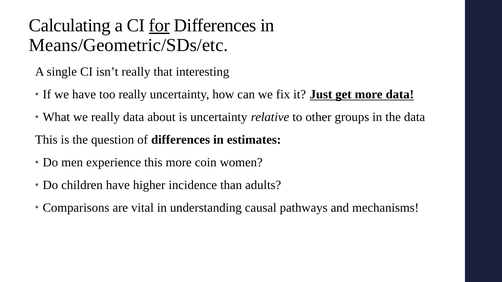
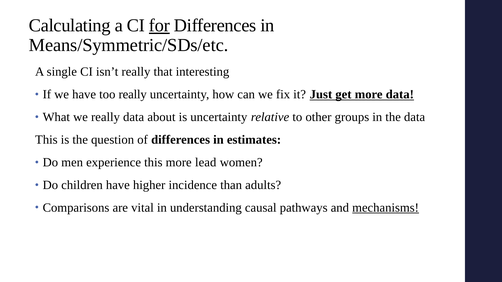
Means/Geometric/SDs/etc: Means/Geometric/SDs/etc -> Means/Symmetric/SDs/etc
coin: coin -> lead
mechanisms underline: none -> present
